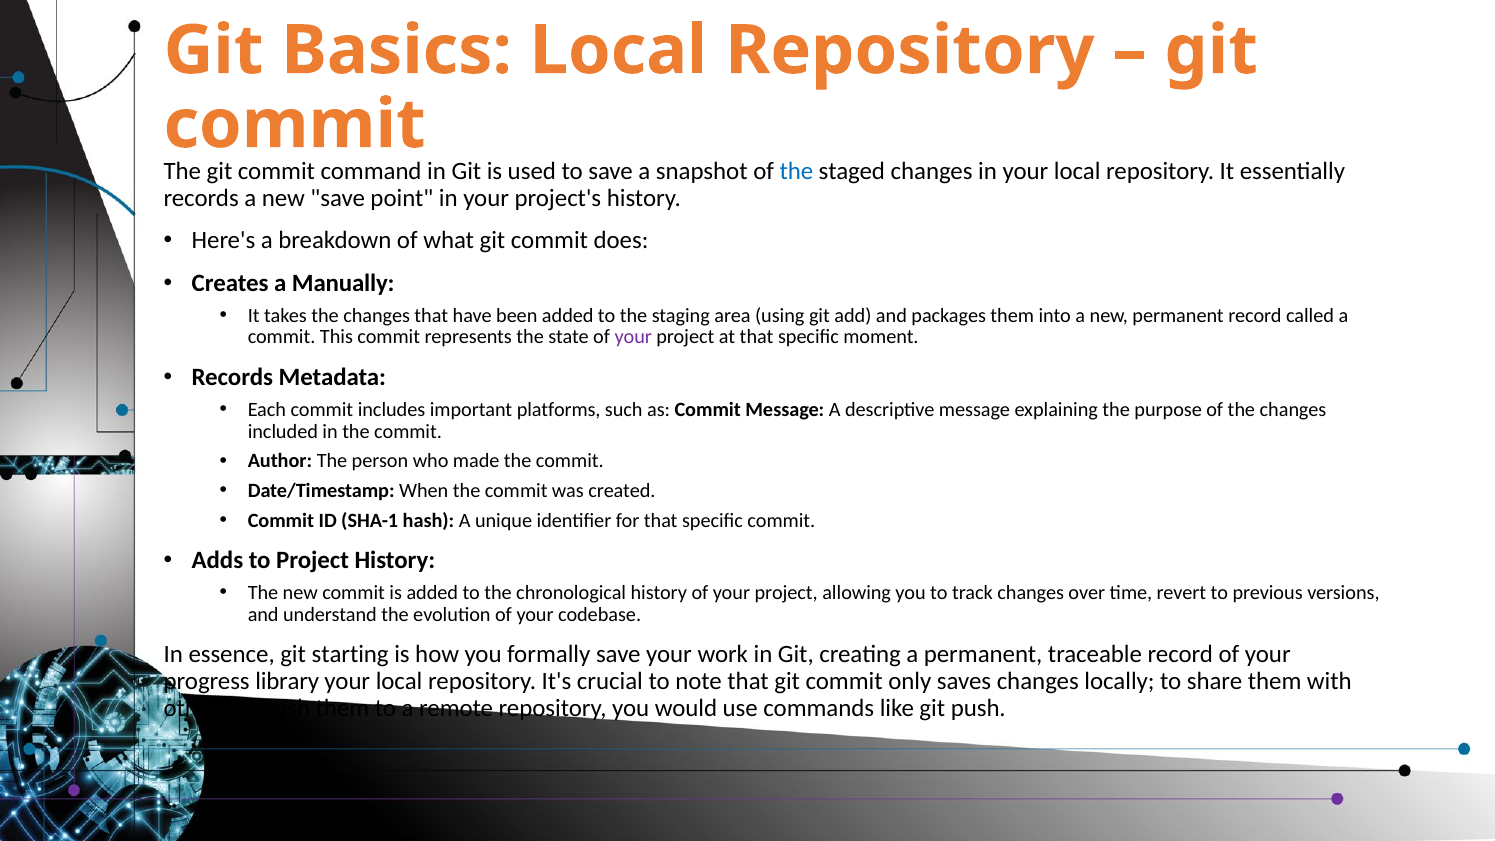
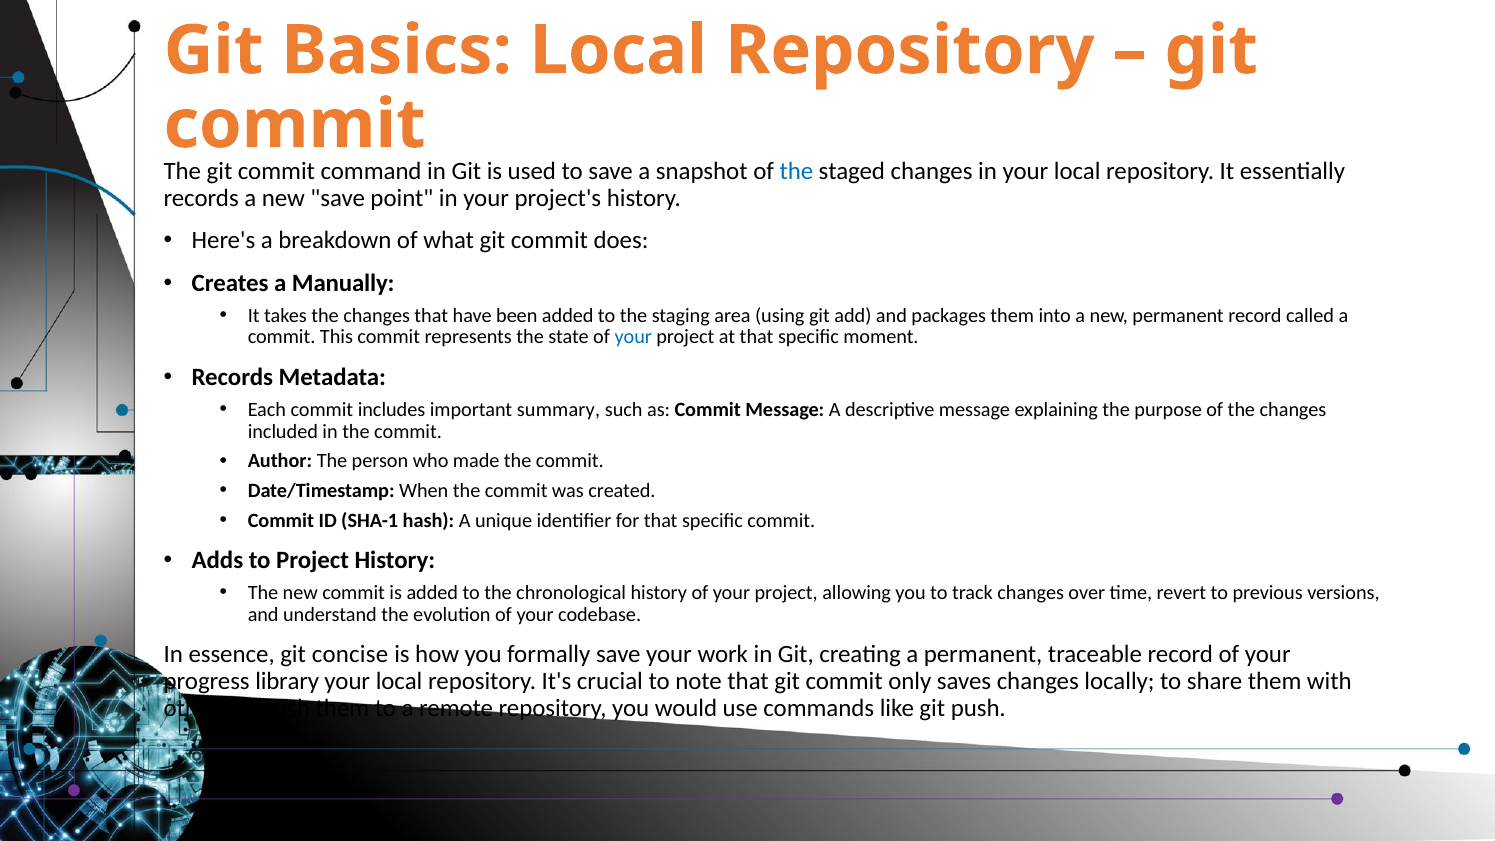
your at (633, 337) colour: purple -> blue
platforms: platforms -> summary
starting: starting -> concise
